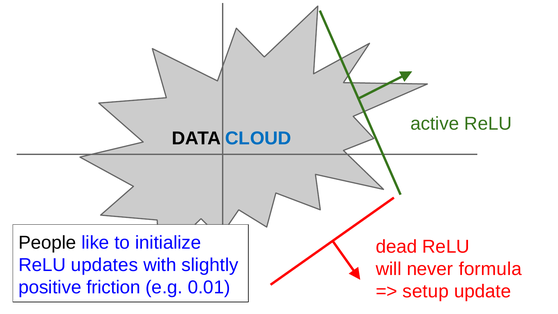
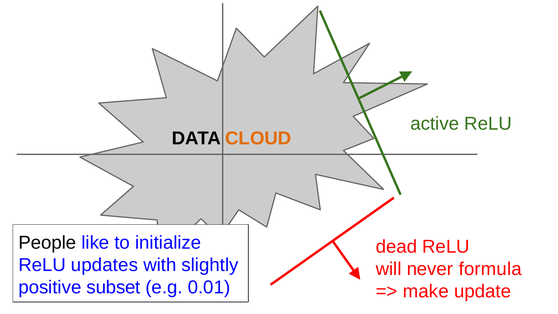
CLOUD colour: blue -> orange
friction: friction -> subset
setup: setup -> make
